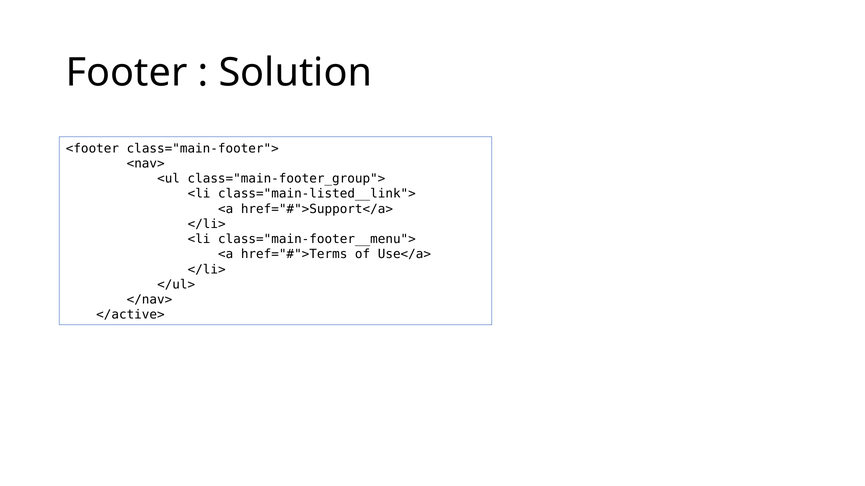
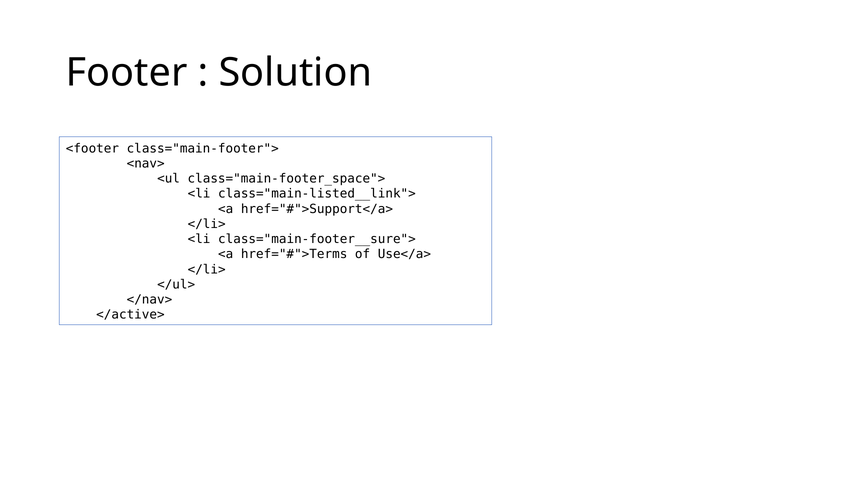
class="main-footer_group">: class="main-footer_group"> -> class="main-footer_space">
class="main-footer__menu">: class="main-footer__menu"> -> class="main-footer__sure">
